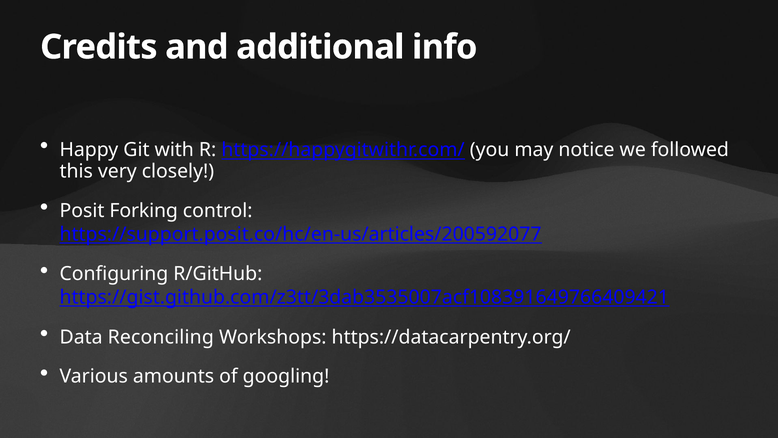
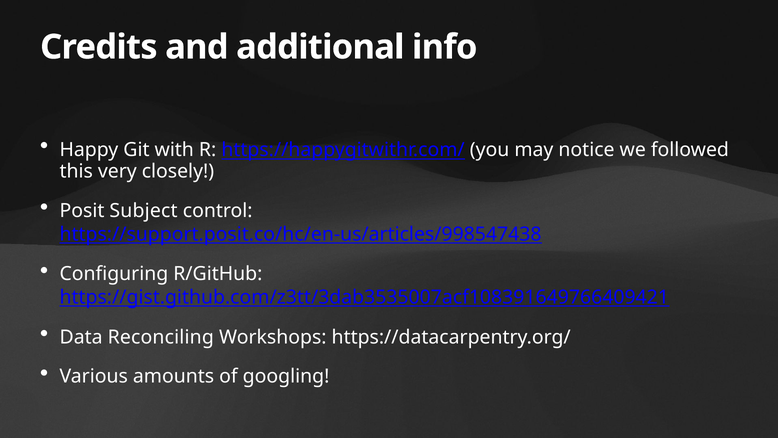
Forking: Forking -> Subject
https://support.posit.co/hc/en-us/articles/200592077: https://support.posit.co/hc/en-us/articles/200592077 -> https://support.posit.co/hc/en-us/articles/998547438
